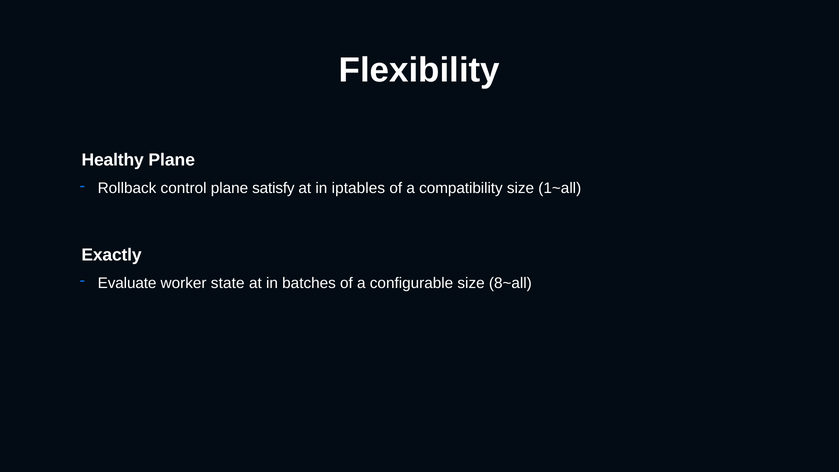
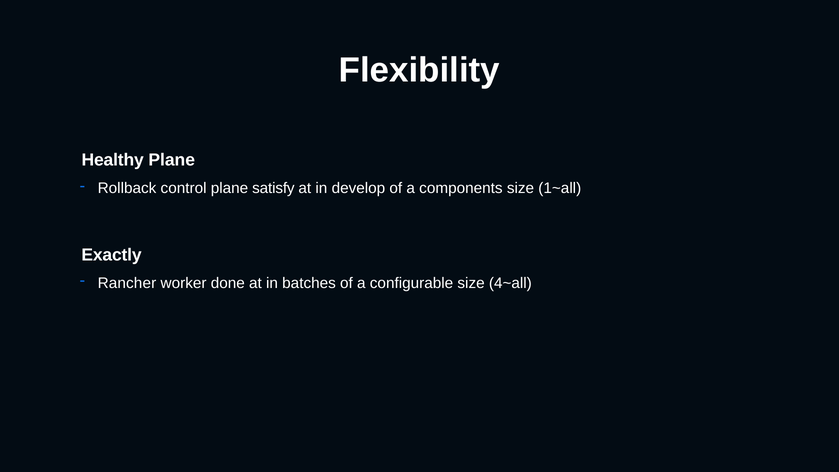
iptables: iptables -> develop
compatibility: compatibility -> components
Evaluate: Evaluate -> Rancher
state: state -> done
8~all: 8~all -> 4~all
